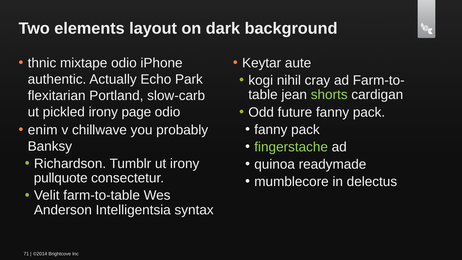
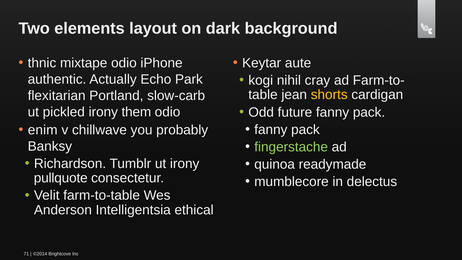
shorts colour: light green -> yellow
page: page -> them
syntax: syntax -> ethical
